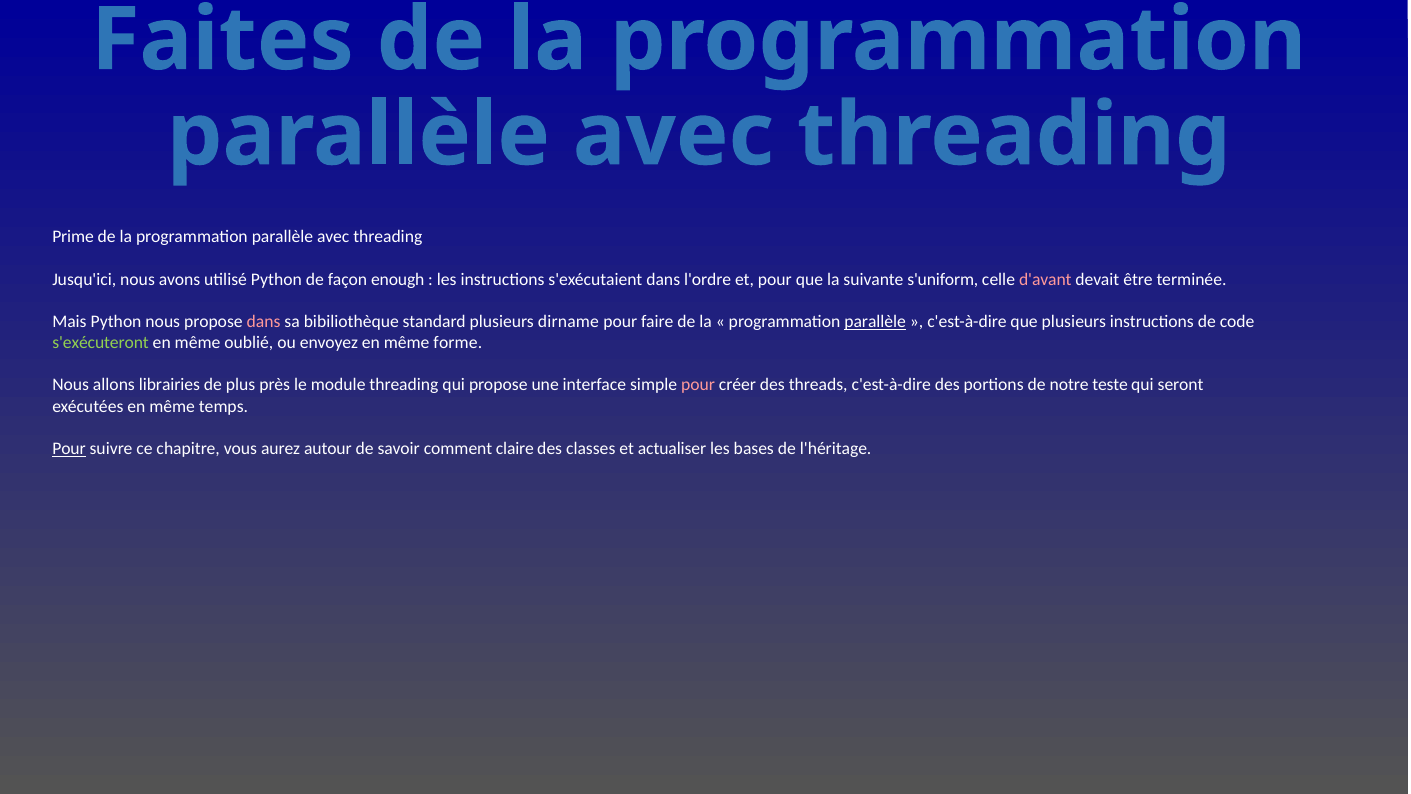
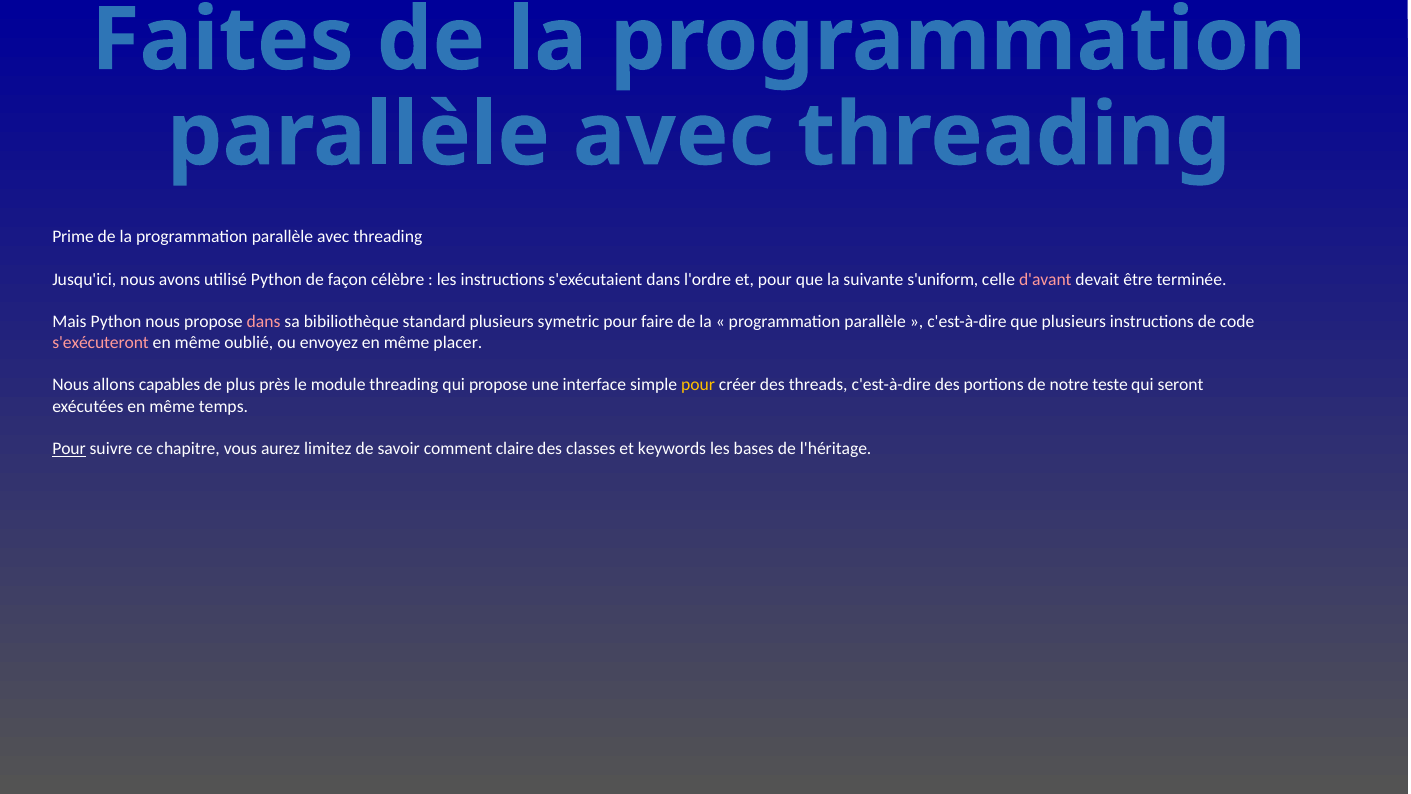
enough: enough -> célèbre
dirname: dirname -> symetric
parallèle at (875, 322) underline: present -> none
s'exécuteront colour: light green -> pink
forme: forme -> placer
librairies: librairies -> capables
pour at (698, 385) colour: pink -> yellow
autour: autour -> limitez
actualiser: actualiser -> keywords
